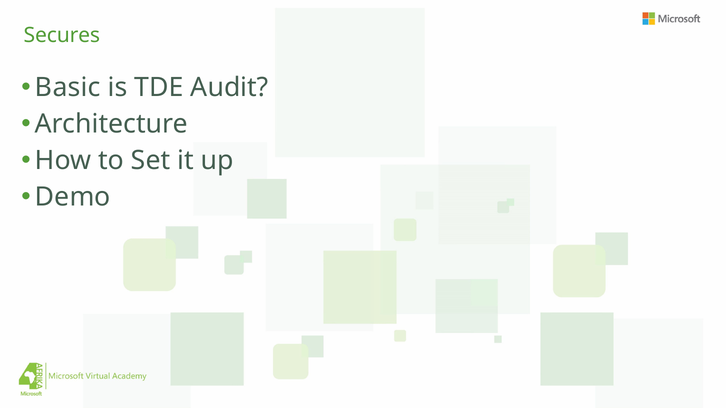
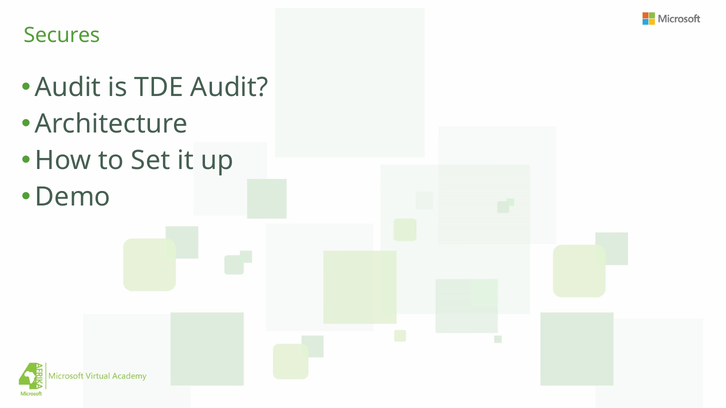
Basic at (68, 88): Basic -> Audit
